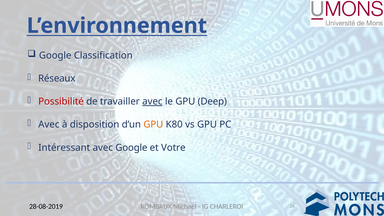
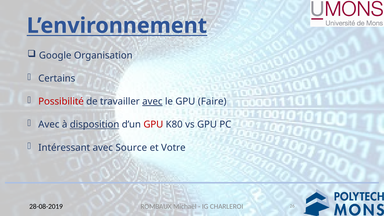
Classification: Classification -> Organisation
Réseaux: Réseaux -> Certains
Deep: Deep -> Faire
disposition underline: none -> present
GPU at (153, 125) colour: orange -> red
avec Google: Google -> Source
